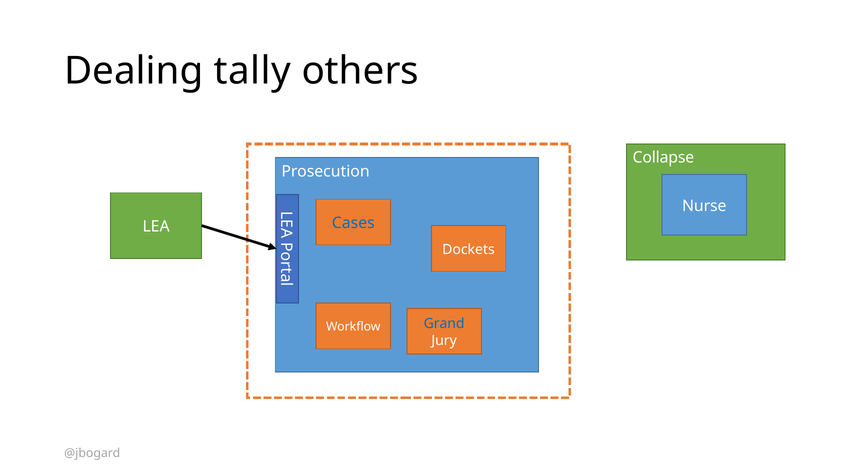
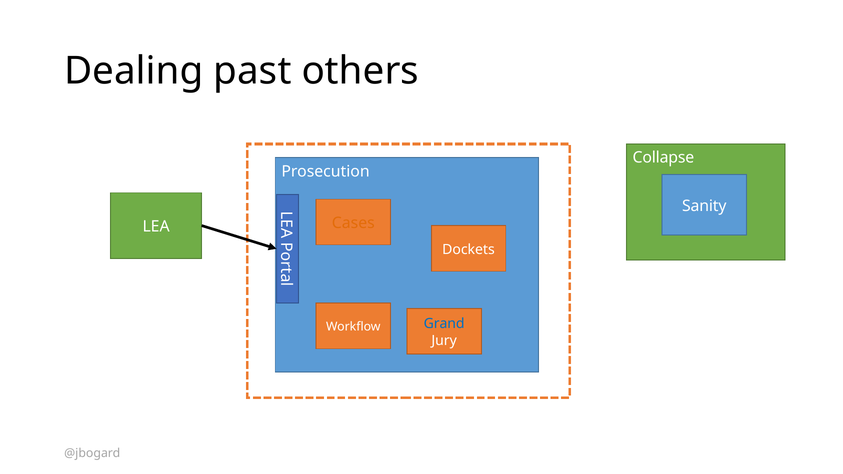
tally: tally -> past
Nurse: Nurse -> Sanity
Cases colour: blue -> orange
